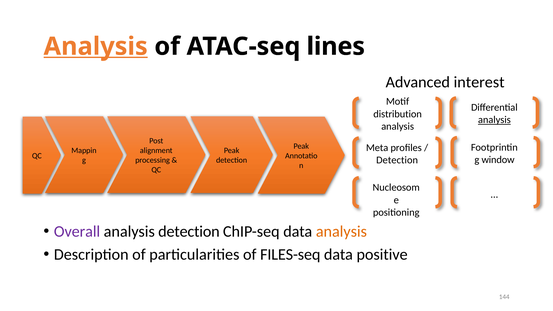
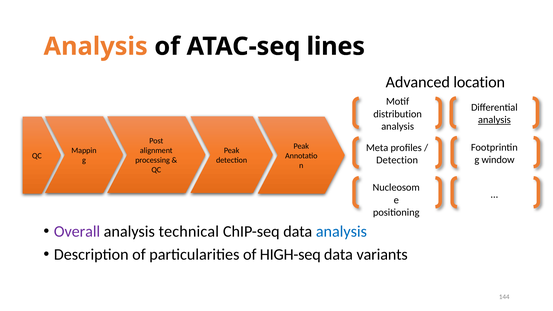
Analysis at (96, 46) underline: present -> none
interest: interest -> location
analysis detection: detection -> technical
analysis at (341, 231) colour: orange -> blue
FILES-seq: FILES-seq -> HIGH-seq
positive: positive -> variants
